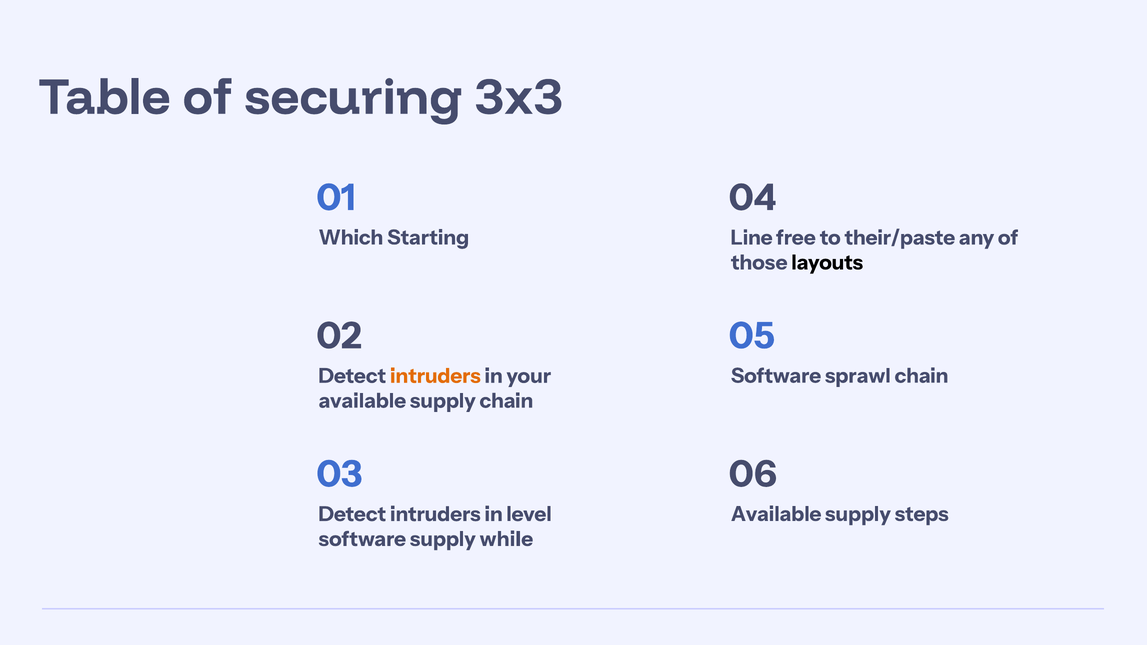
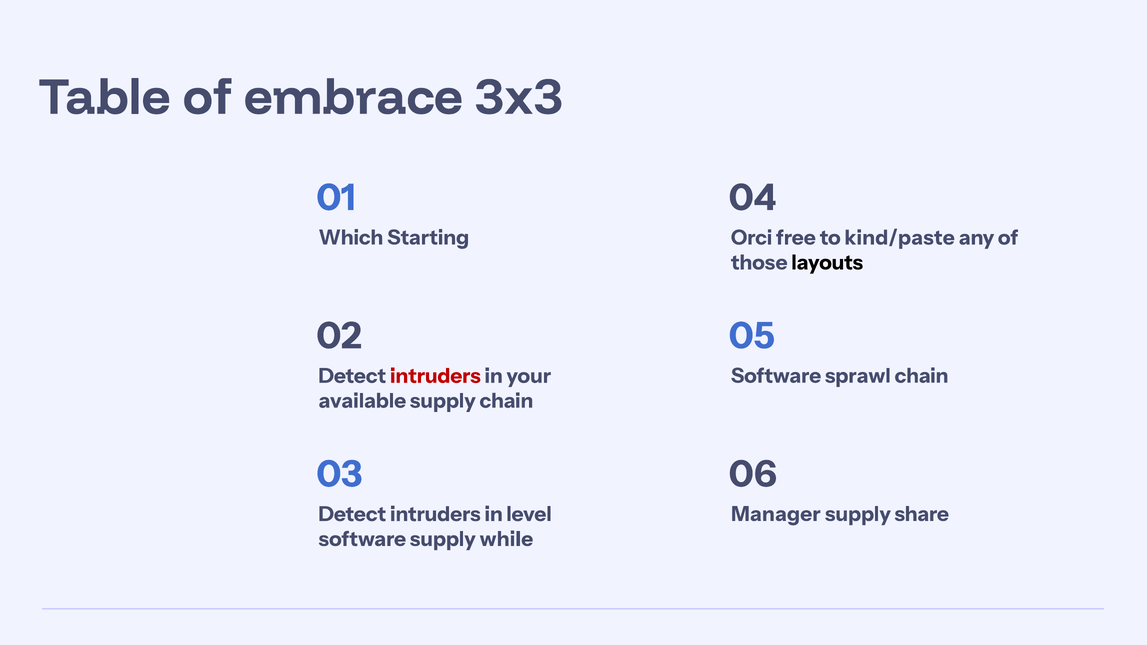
securing: securing -> embrace
Line: Line -> Orci
their/paste: their/paste -> kind/paste
intruders at (435, 376) colour: orange -> red
Available at (776, 514): Available -> Manager
steps: steps -> share
